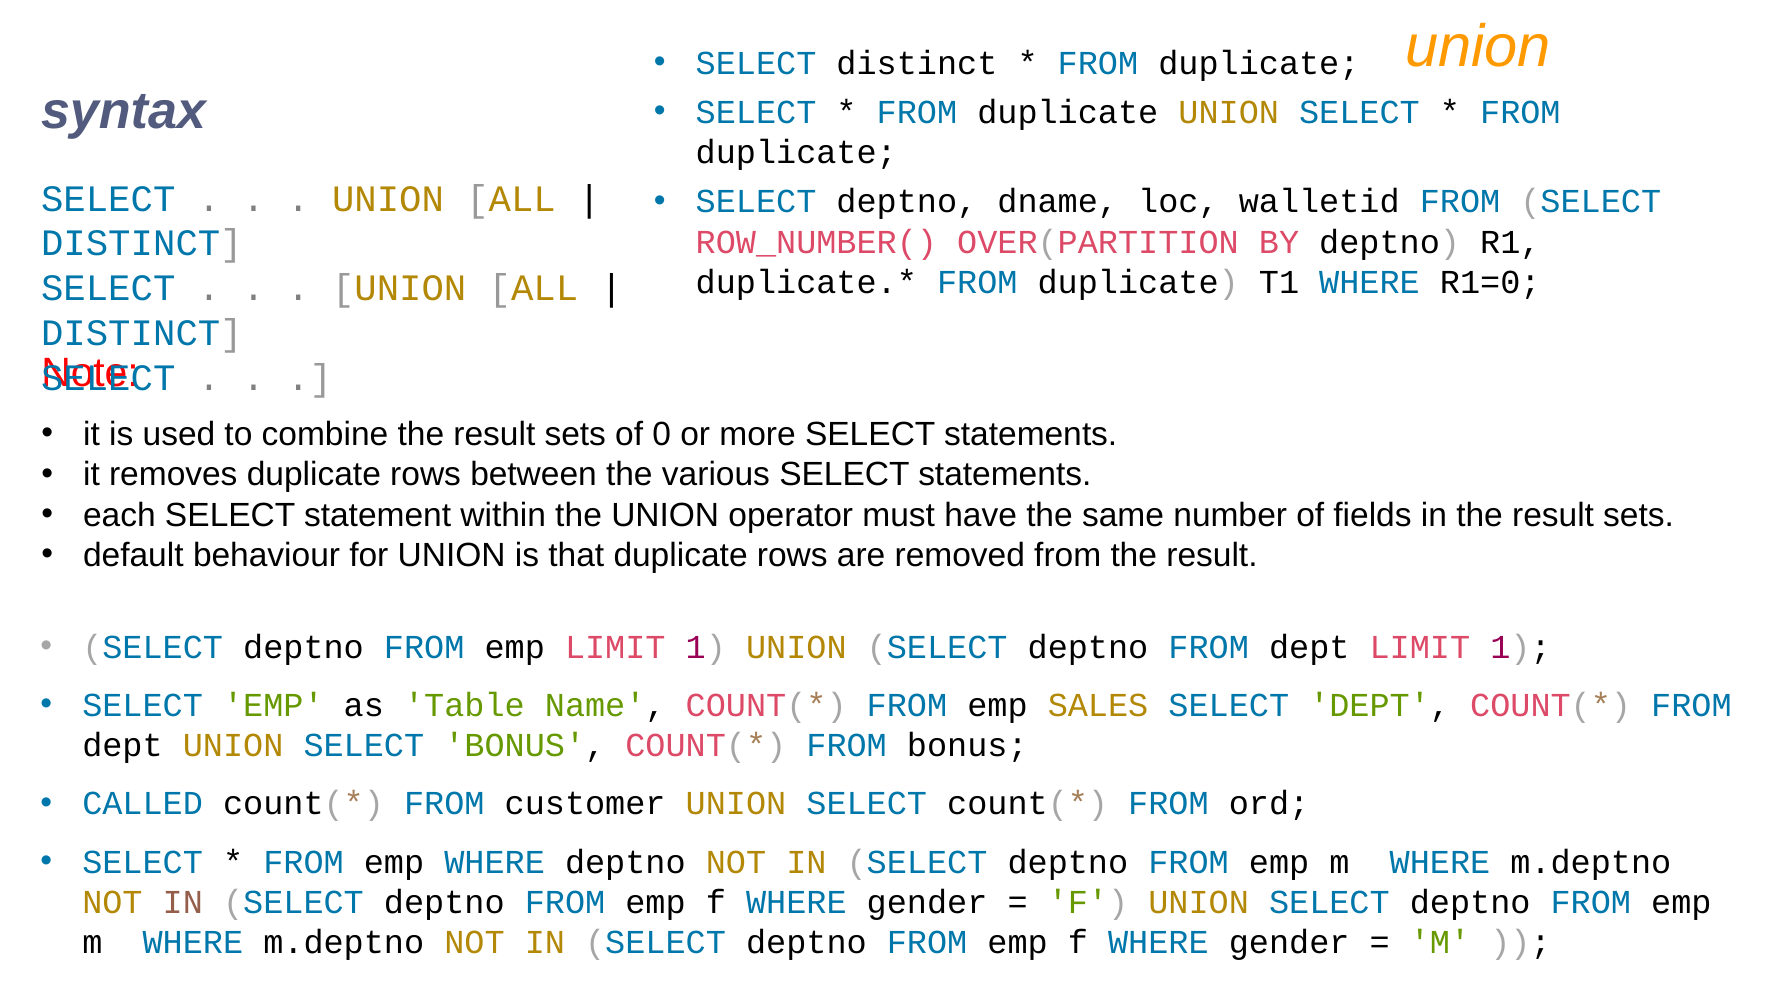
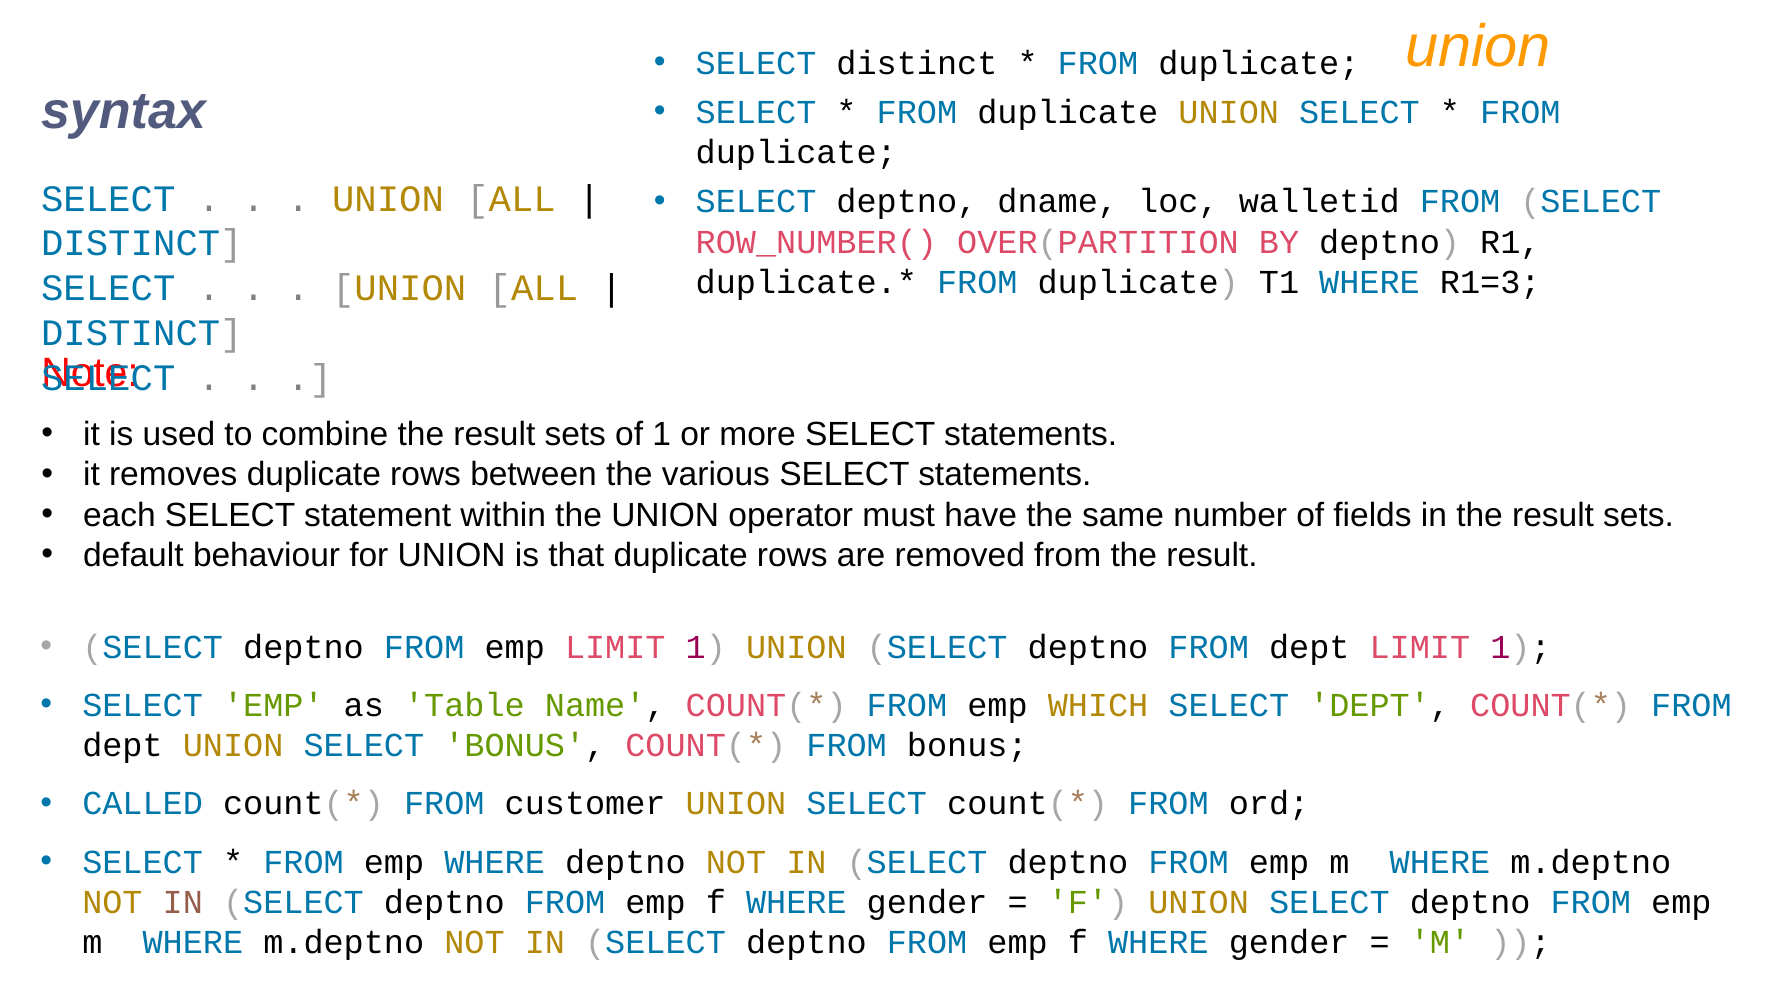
R1=0: R1=0 -> R1=3
of 0: 0 -> 1
SALES: SALES -> WHICH
